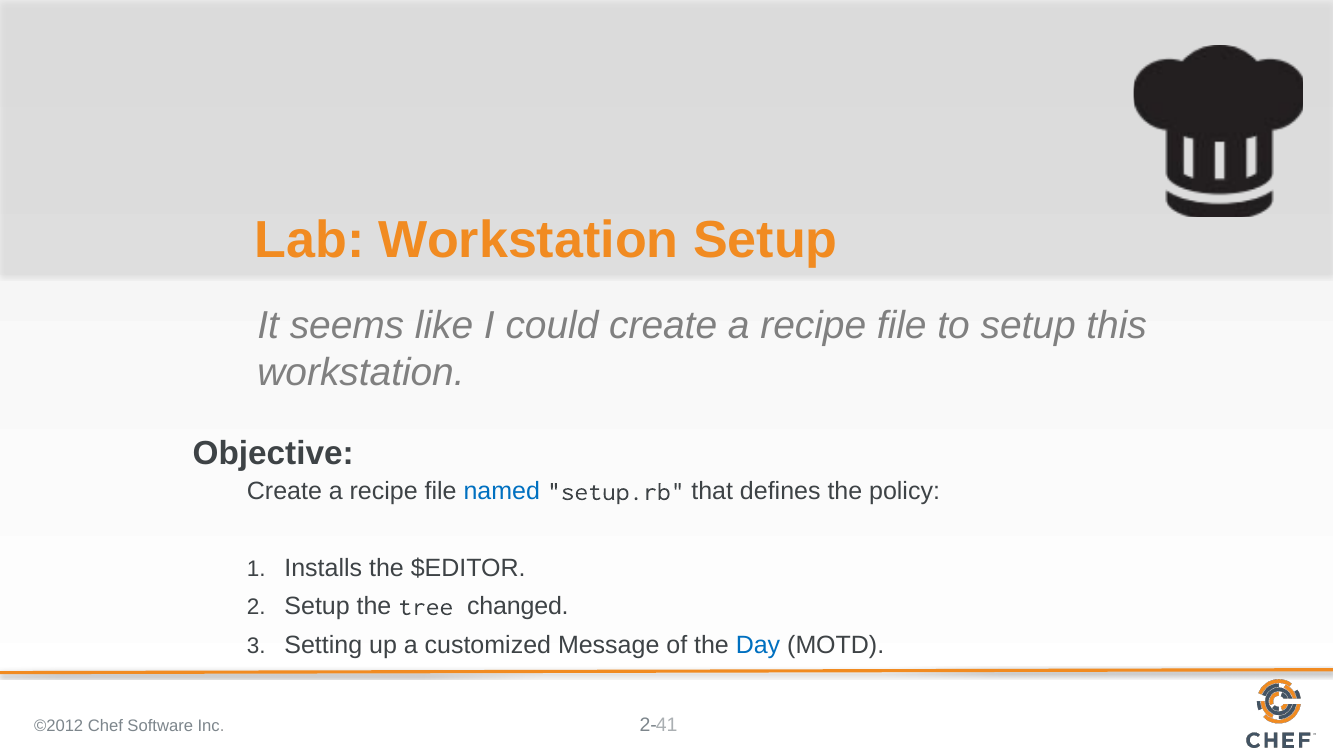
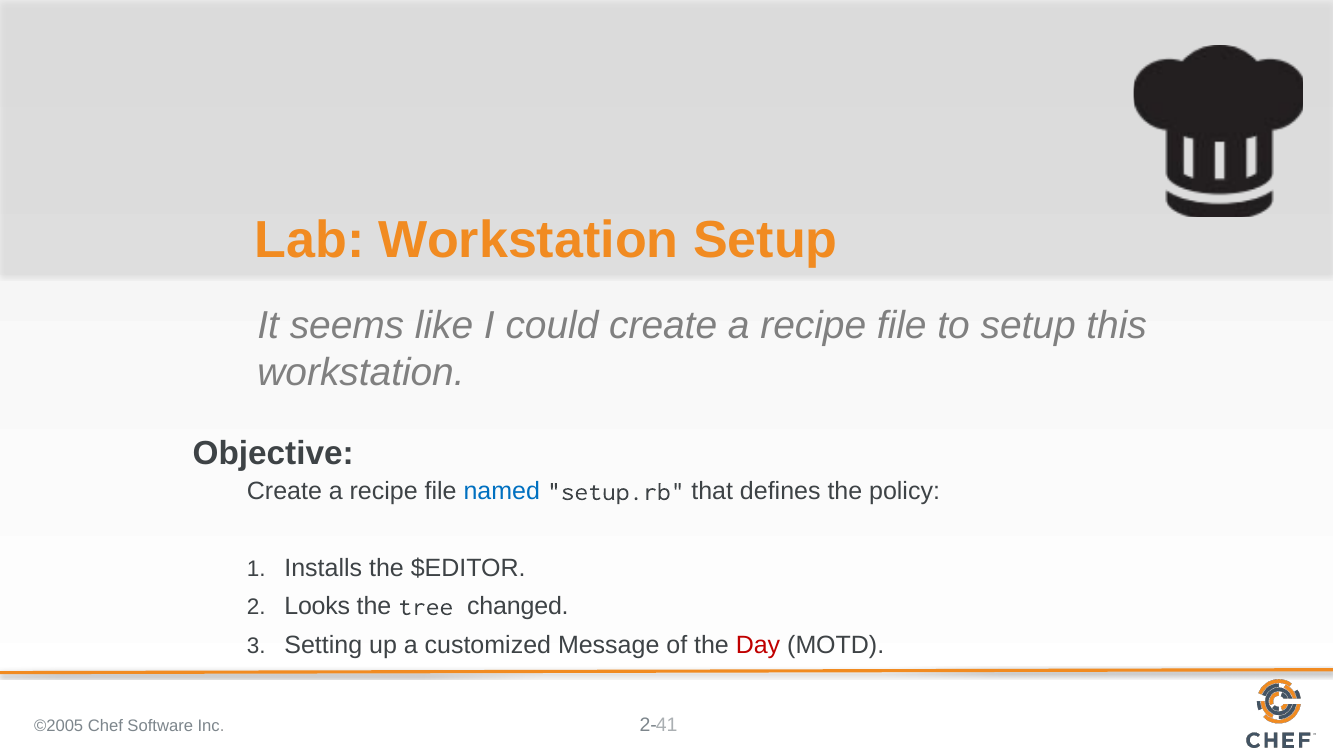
Setup at (317, 606): Setup -> Looks
Day colour: blue -> red
©2012: ©2012 -> ©2005
